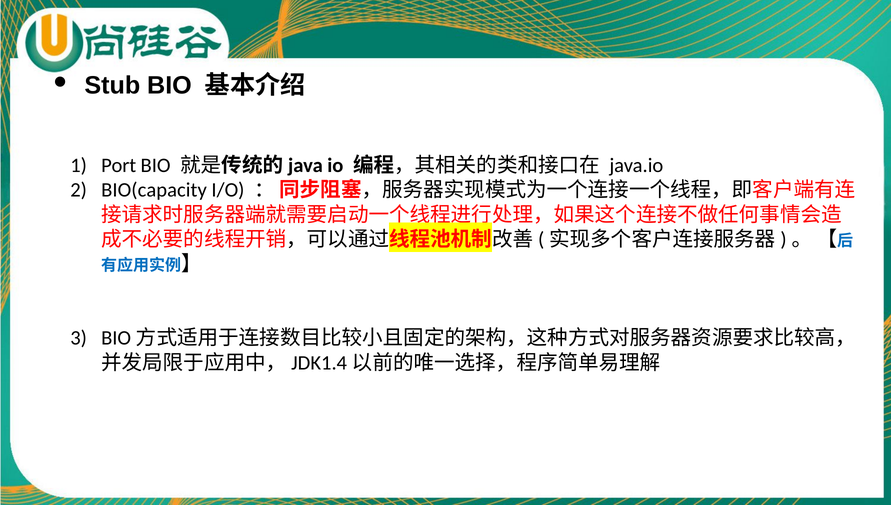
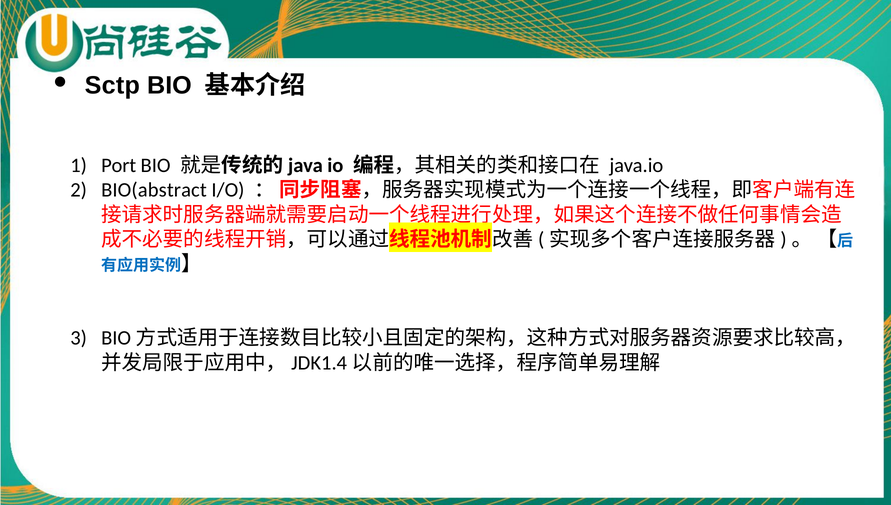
Stub: Stub -> Sctp
BIO(capacity: BIO(capacity -> BIO(abstract
